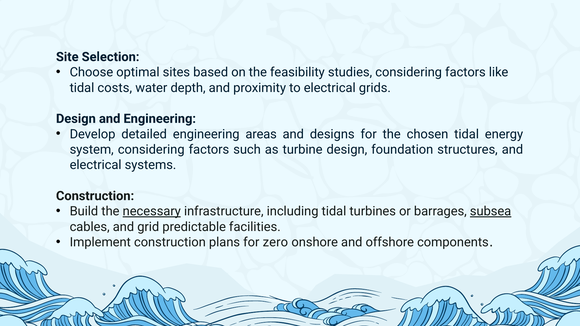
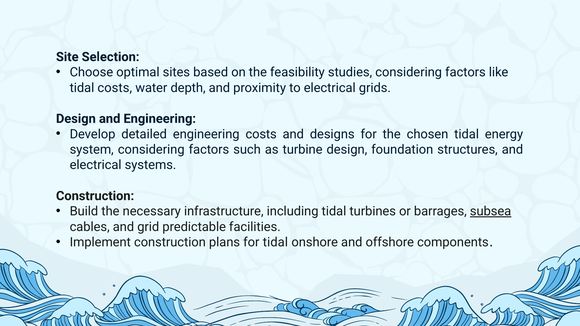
engineering areas: areas -> costs
necessary underline: present -> none
for zero: zero -> tidal
